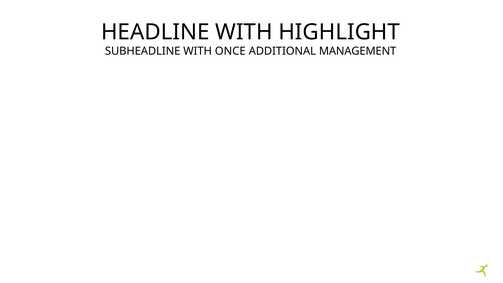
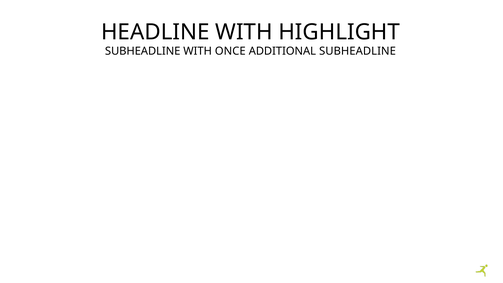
ADDITIONAL MANAGEMENT: MANAGEMENT -> SUBHEADLINE
